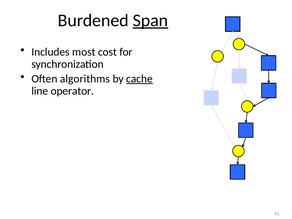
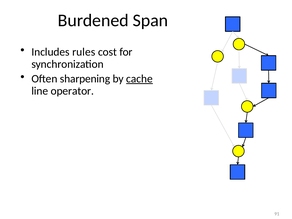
Span underline: present -> none
most: most -> rules
algorithms: algorithms -> sharpening
